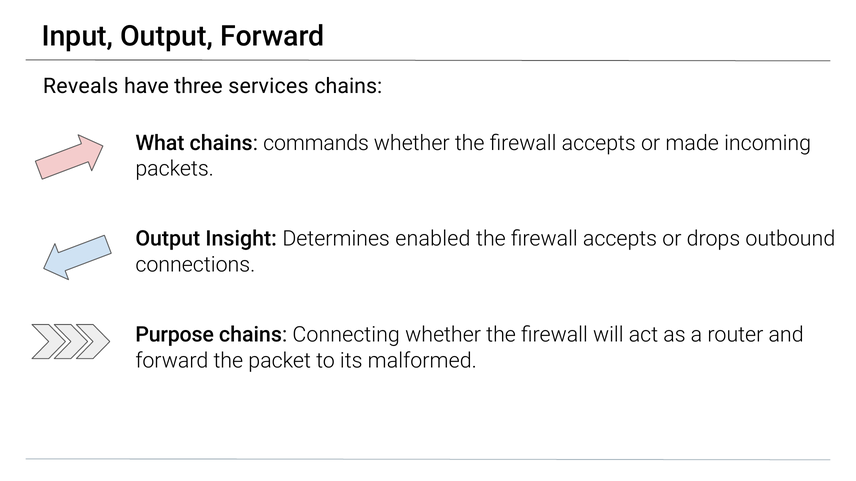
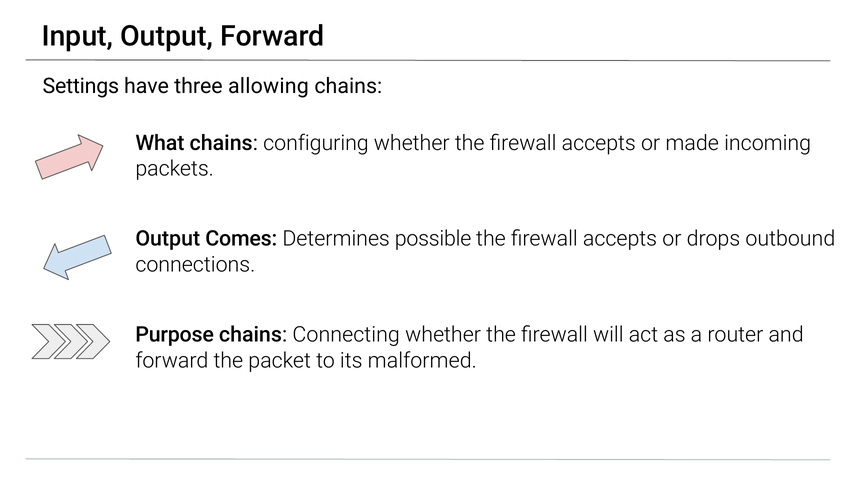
Reveals: Reveals -> Settings
services: services -> allowing
commands: commands -> configuring
Insight: Insight -> Comes
enabled: enabled -> possible
